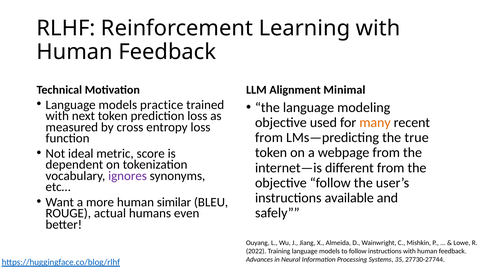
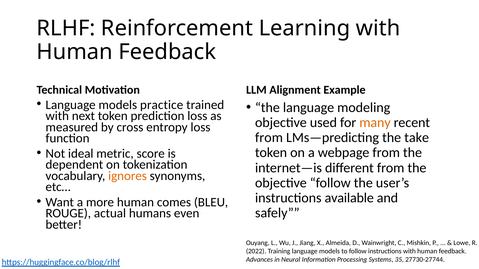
Minimal: Minimal -> Example
true: true -> take
ignores colour: purple -> orange
similar: similar -> comes
